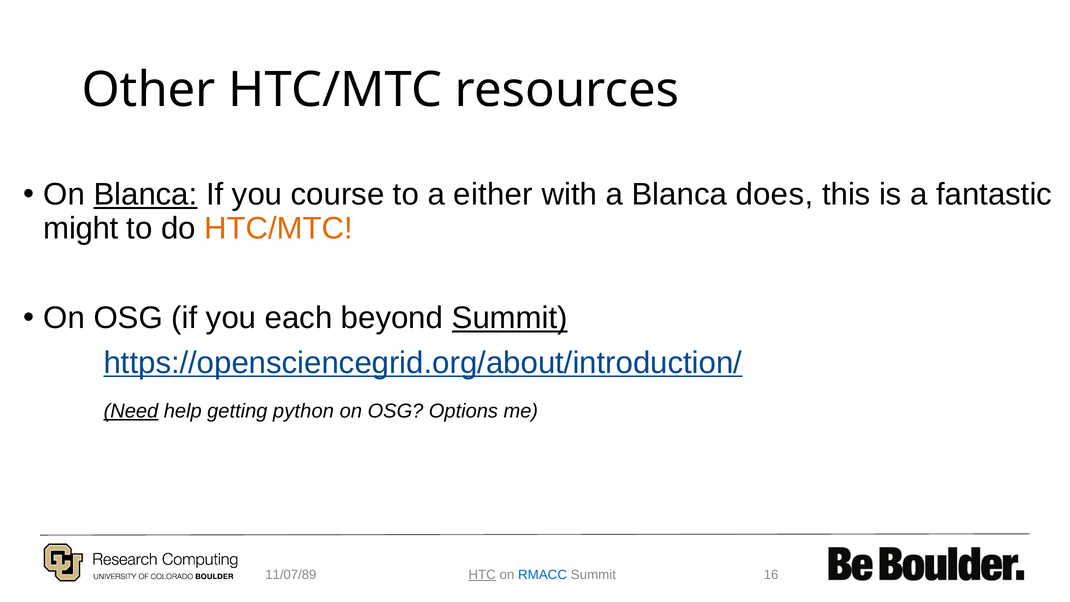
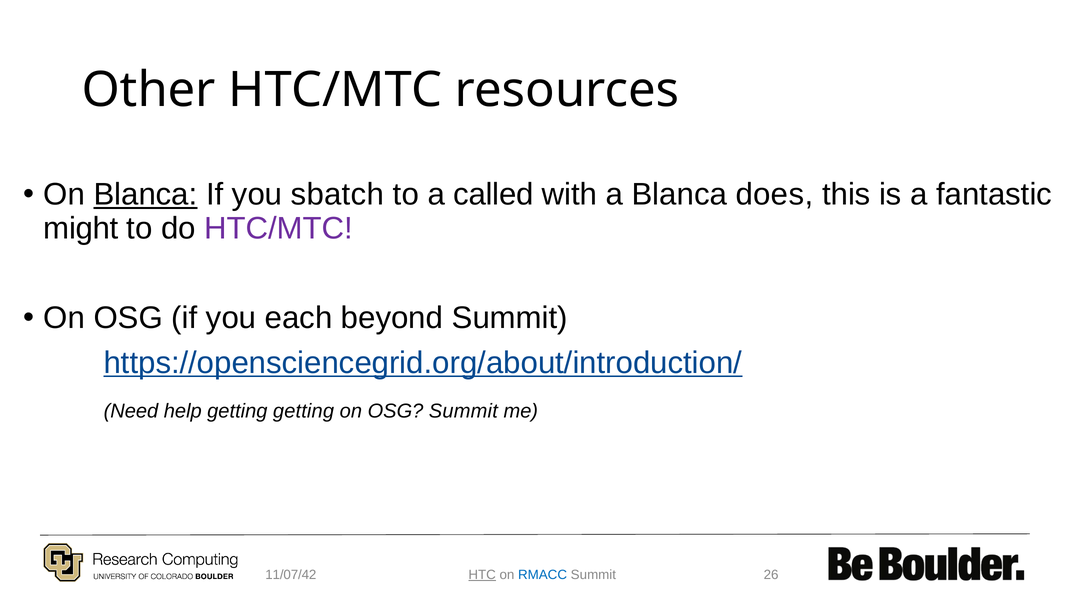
course: course -> sbatch
either: either -> called
HTC/MTC at (279, 228) colour: orange -> purple
Summit at (510, 318) underline: present -> none
Need underline: present -> none
getting python: python -> getting
OSG Options: Options -> Summit
11/07/89: 11/07/89 -> 11/07/42
16: 16 -> 26
